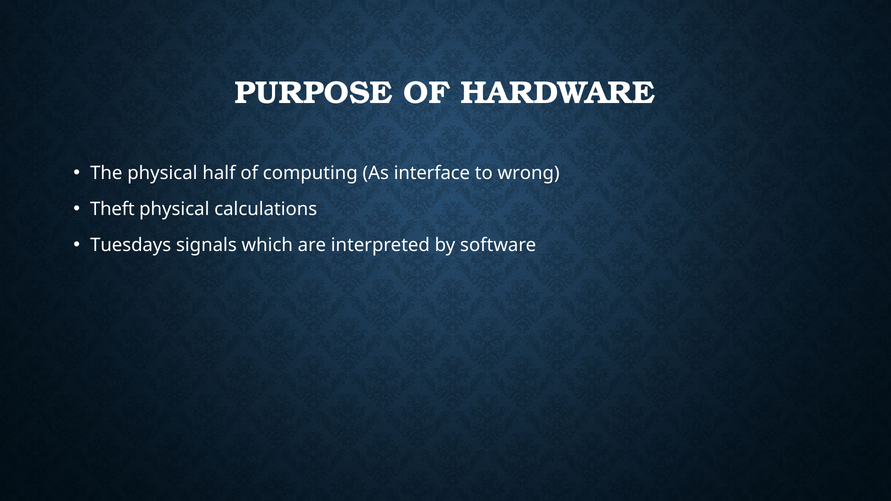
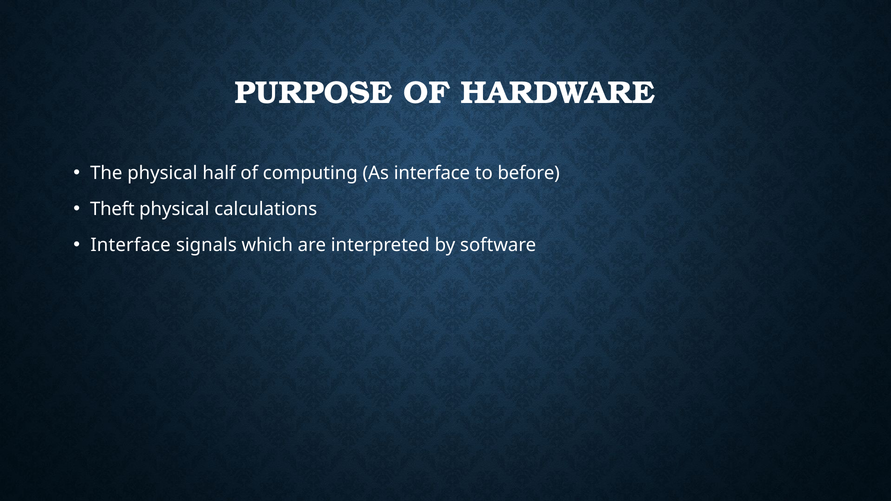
wrong: wrong -> before
Tuesdays at (131, 245): Tuesdays -> Interface
